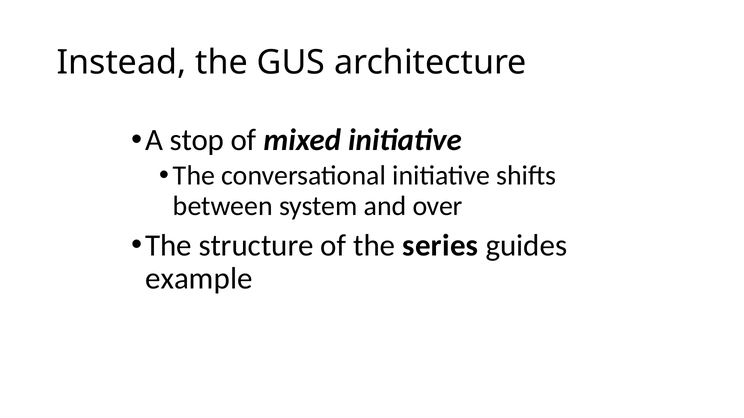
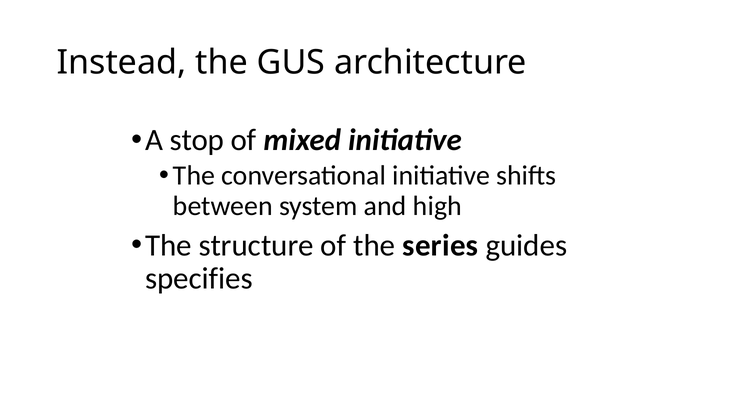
over: over -> high
example: example -> specifies
